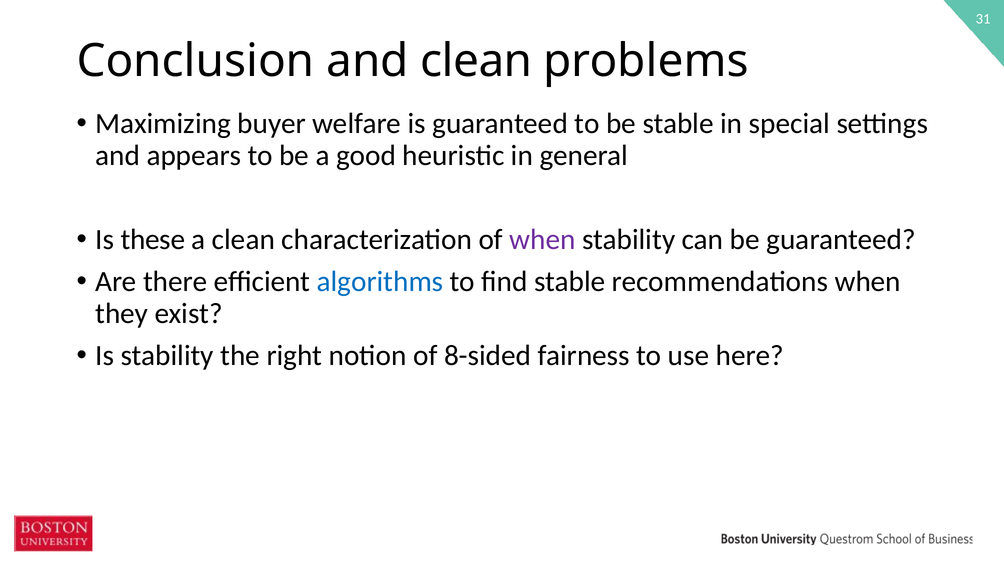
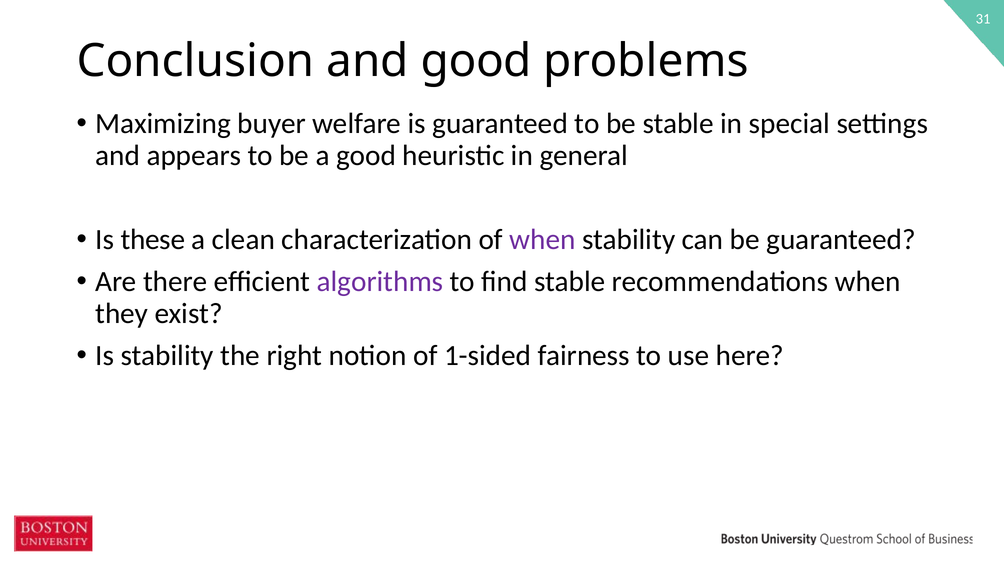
and clean: clean -> good
algorithms colour: blue -> purple
8-sided: 8-sided -> 1-sided
